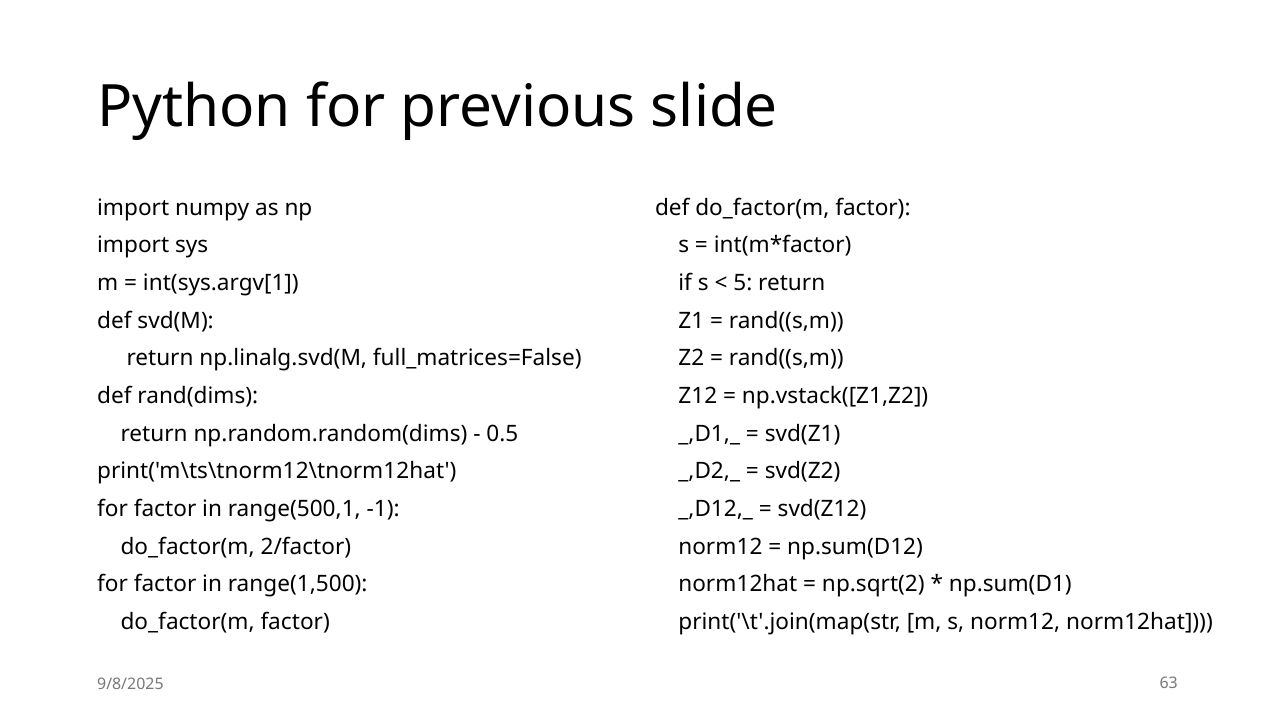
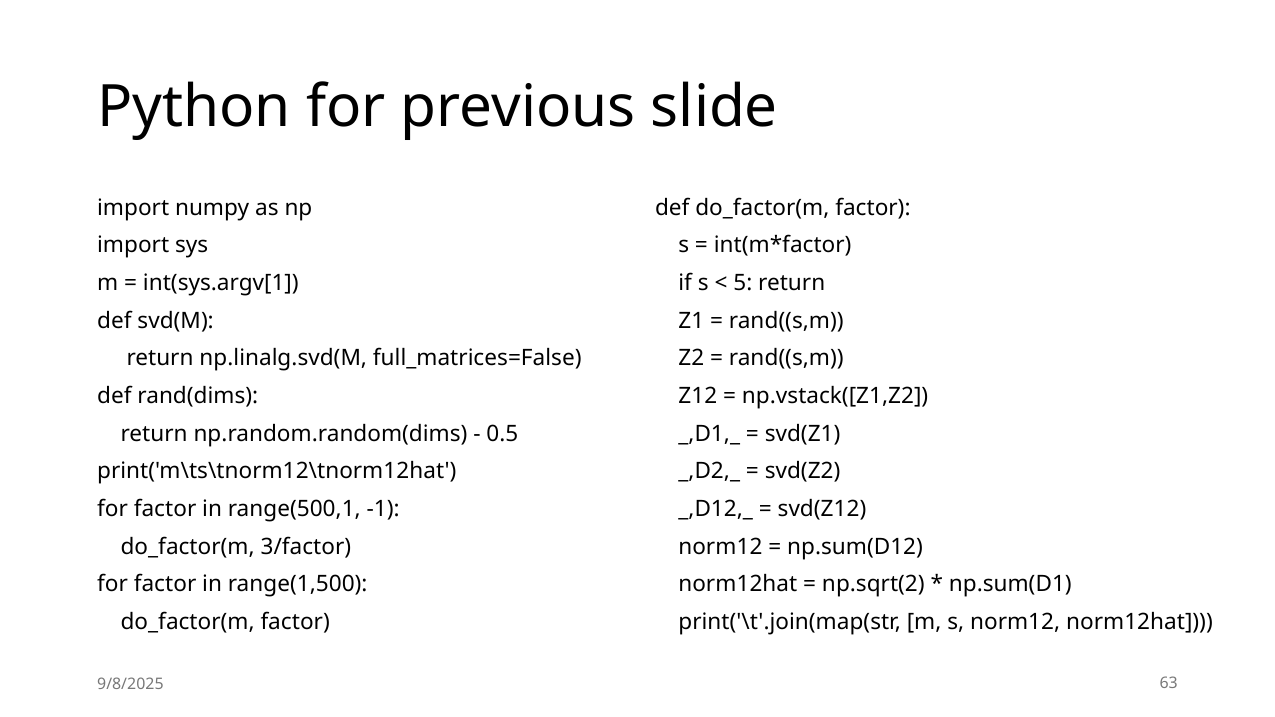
2/factor: 2/factor -> 3/factor
